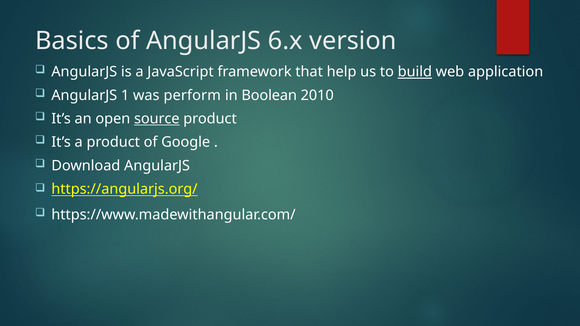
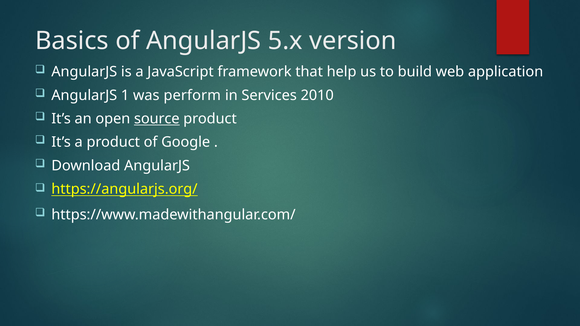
6.x: 6.x -> 5.x
build underline: present -> none
Boolean: Boolean -> Services
